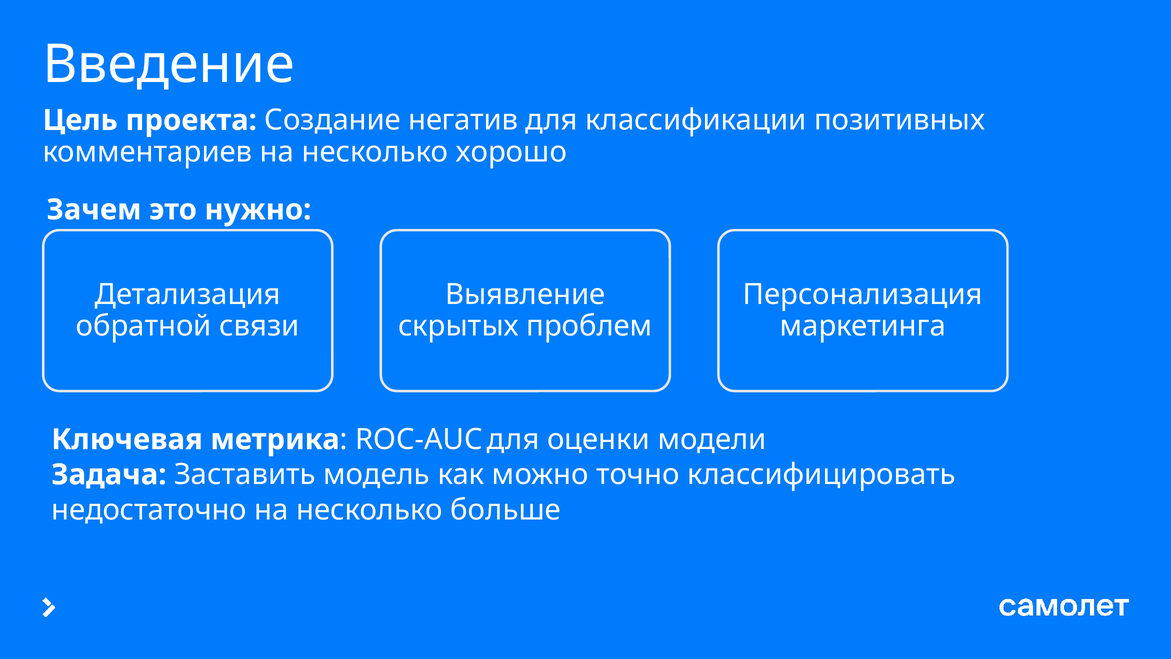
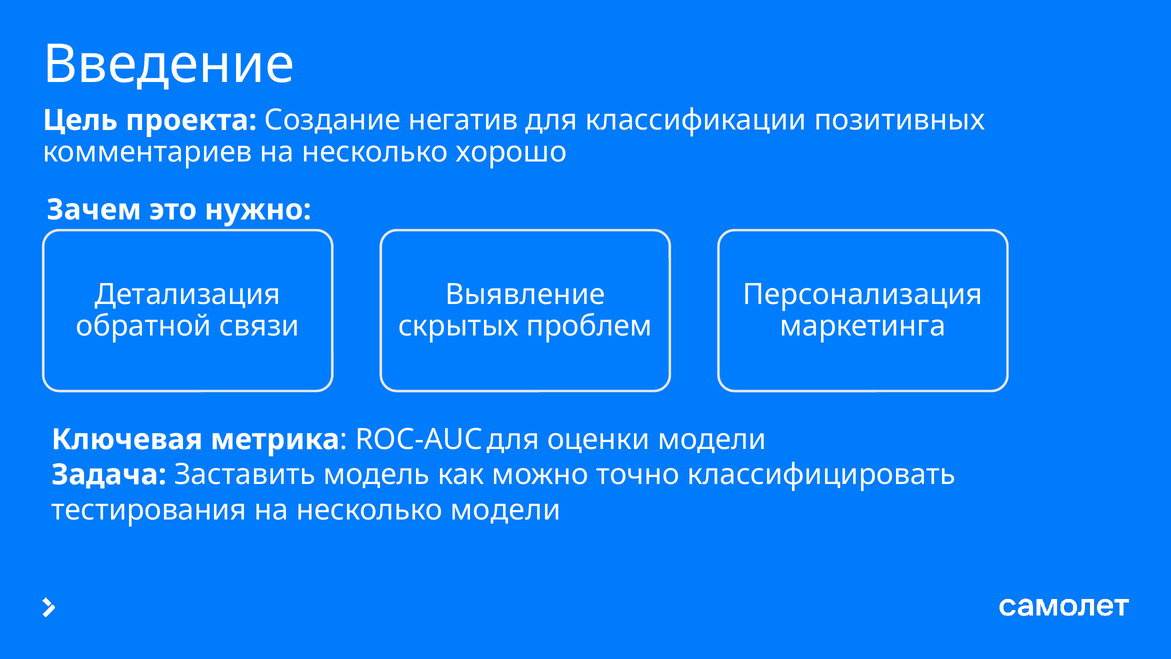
недостаточно: недостаточно -> тестирования
несколько больше: больше -> модели
